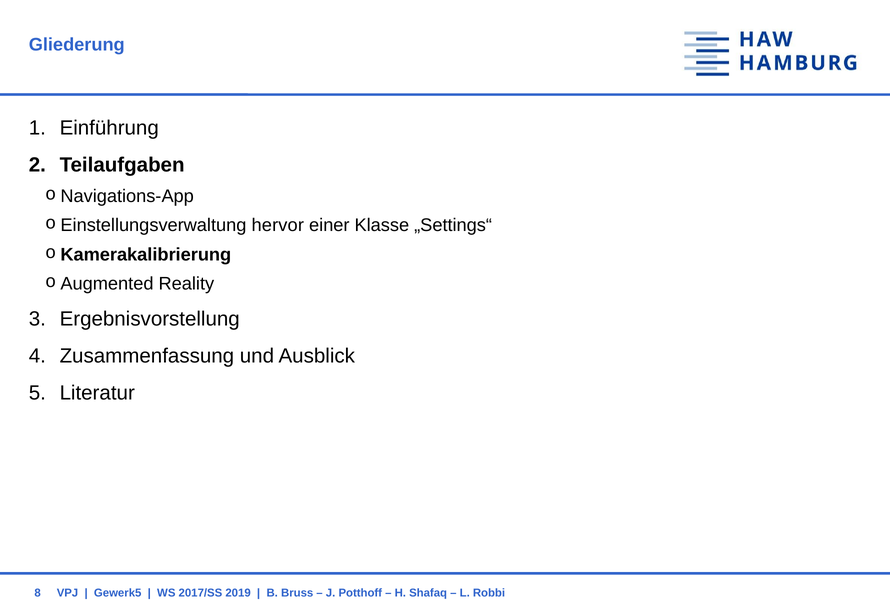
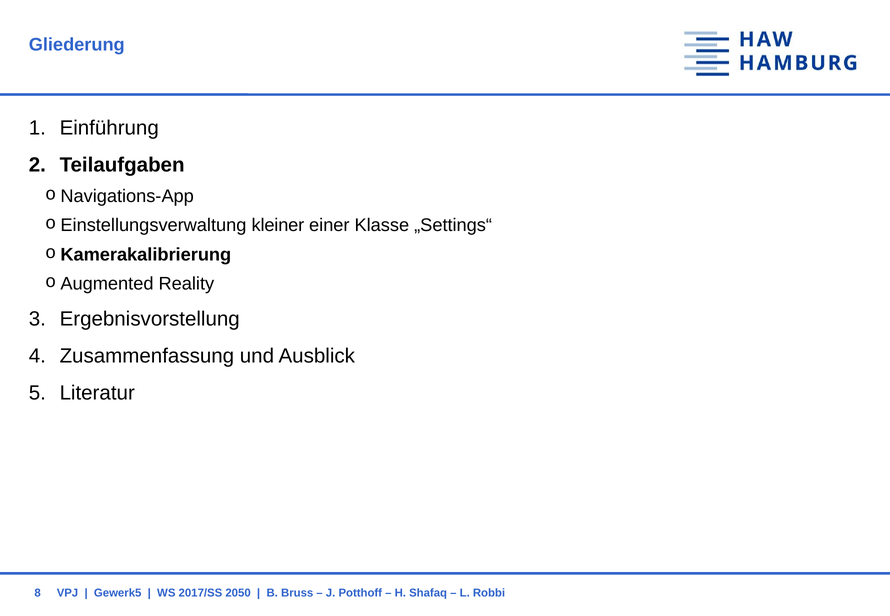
hervor: hervor -> kleiner
2019: 2019 -> 2050
